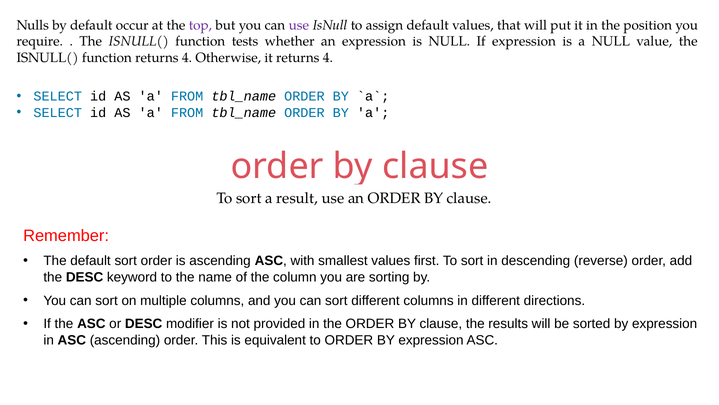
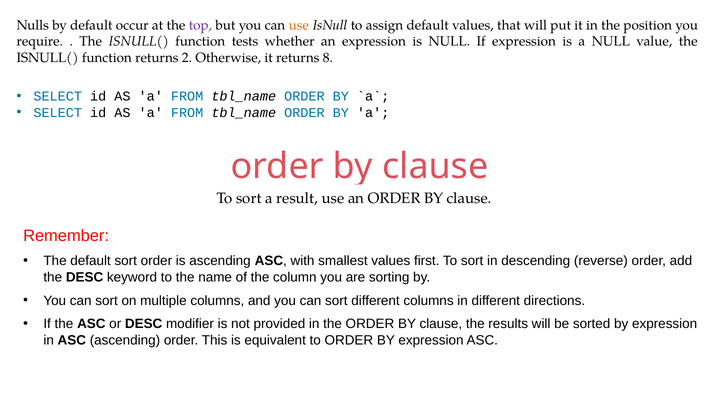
use at (299, 25) colour: purple -> orange
function returns 4: 4 -> 2
it returns 4: 4 -> 8
